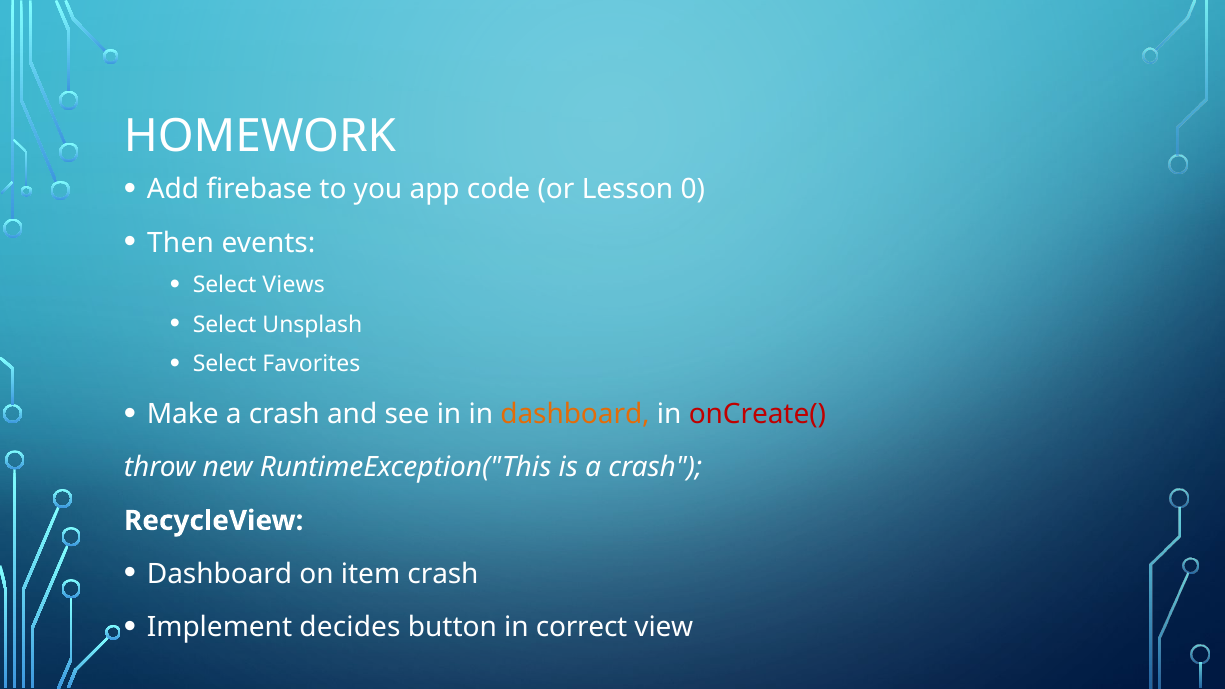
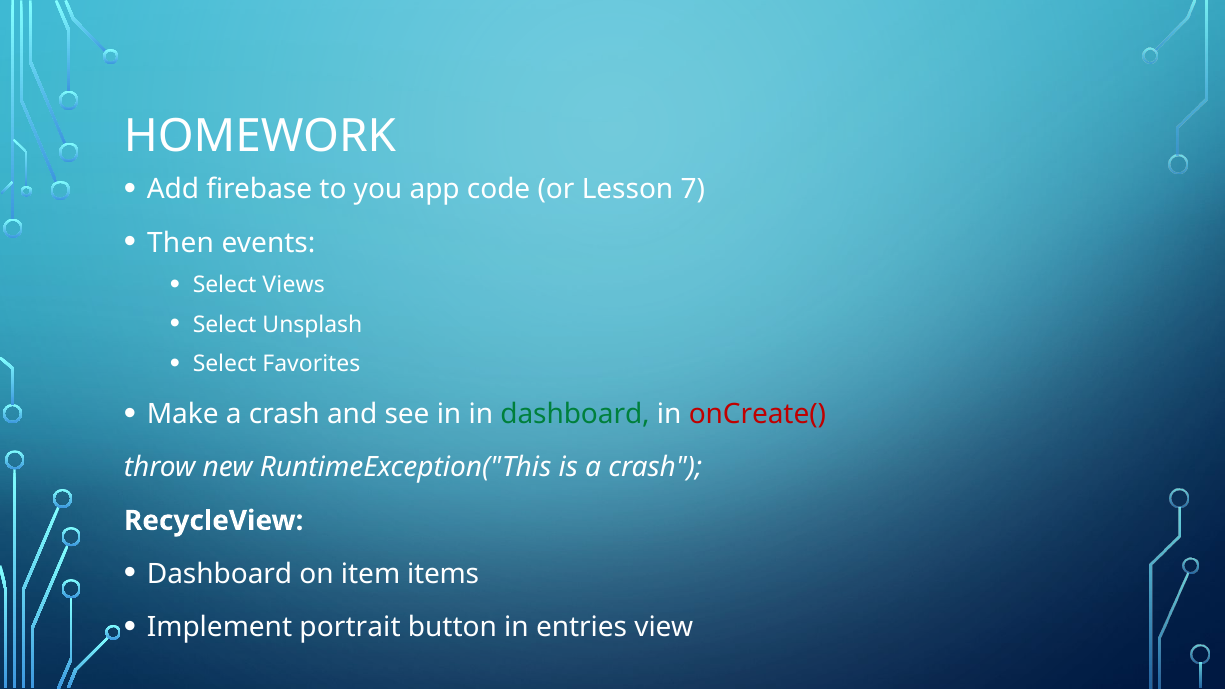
0: 0 -> 7
dashboard at (575, 414) colour: orange -> green
item crash: crash -> items
decides: decides -> portrait
correct: correct -> entries
